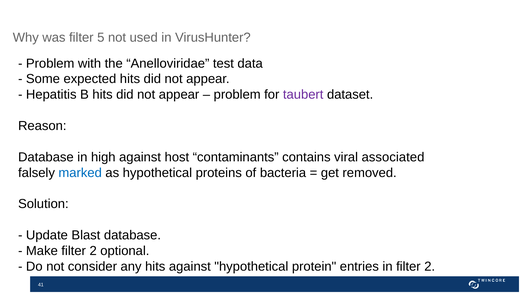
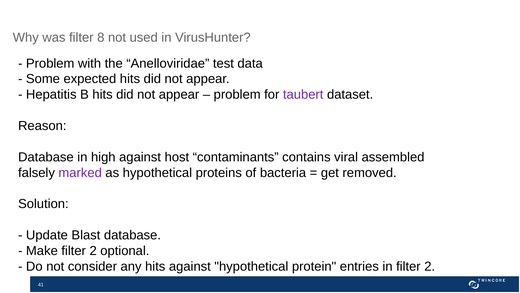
5: 5 -> 8
associated: associated -> assembled
marked colour: blue -> purple
